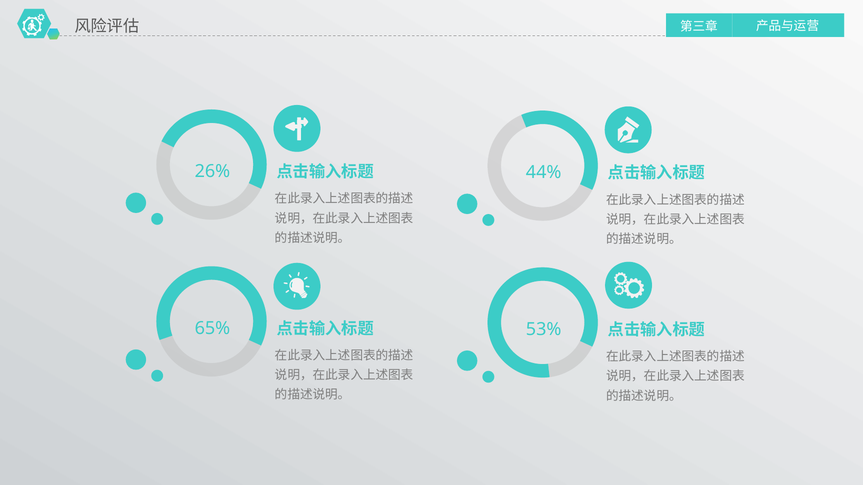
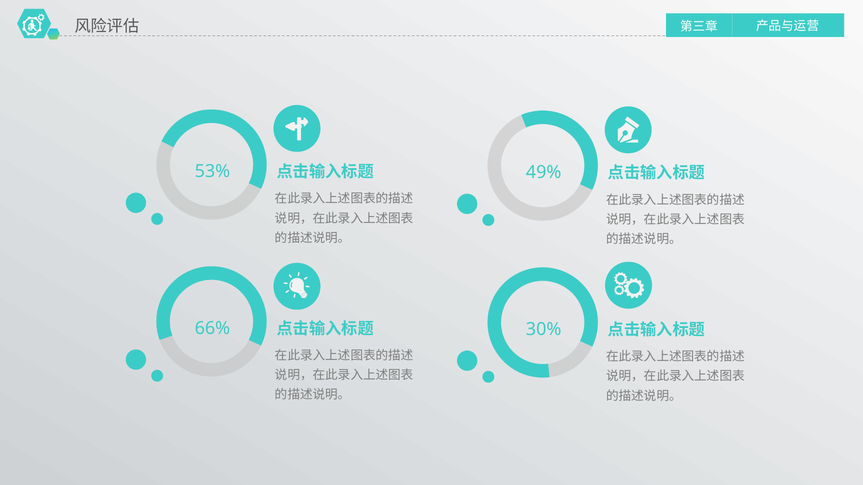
26%: 26% -> 53%
44%: 44% -> 49%
65%: 65% -> 66%
53%: 53% -> 30%
